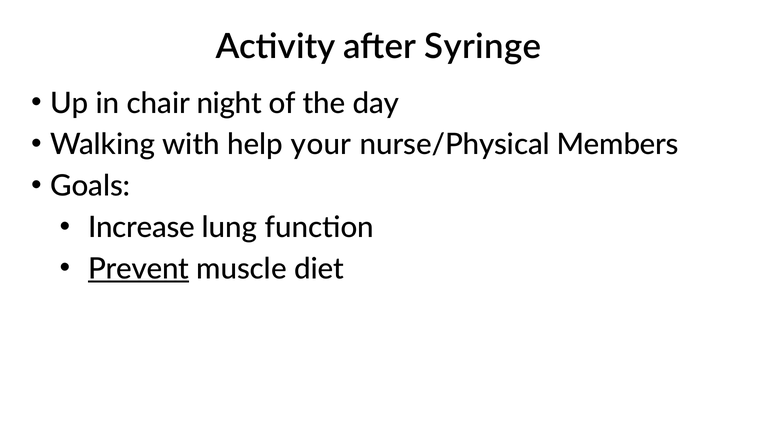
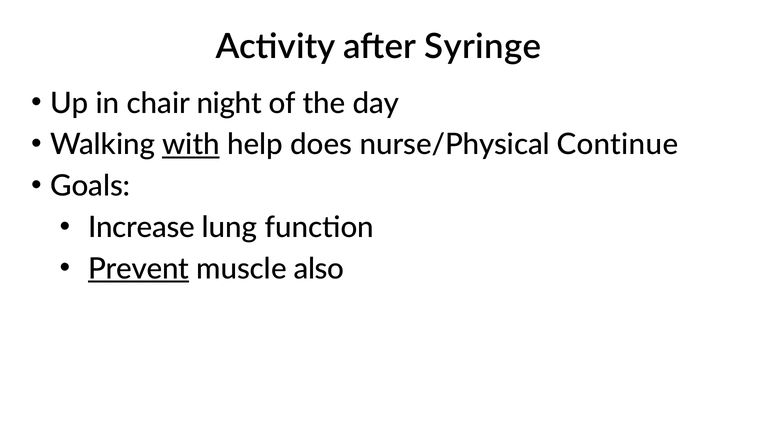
with underline: none -> present
your: your -> does
Members: Members -> Continue
diet: diet -> also
